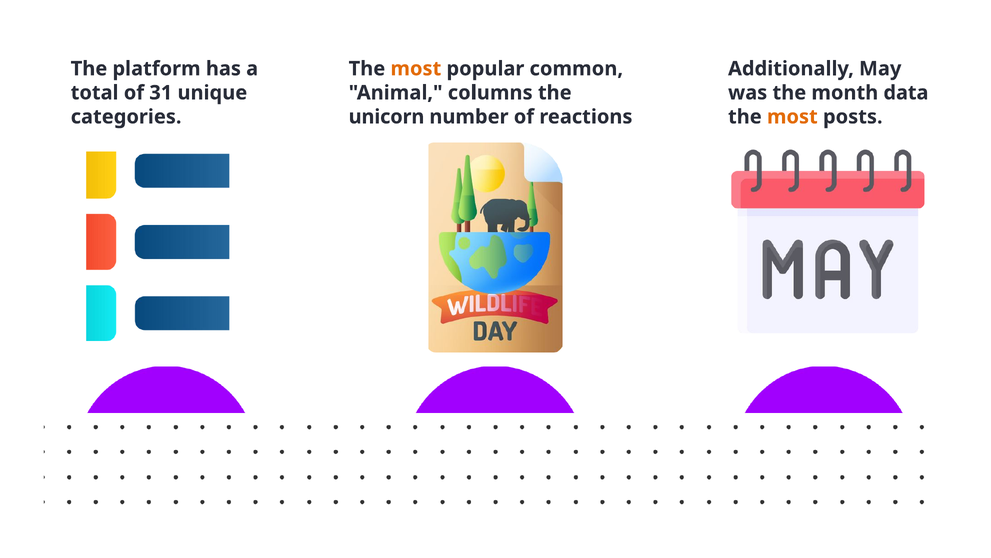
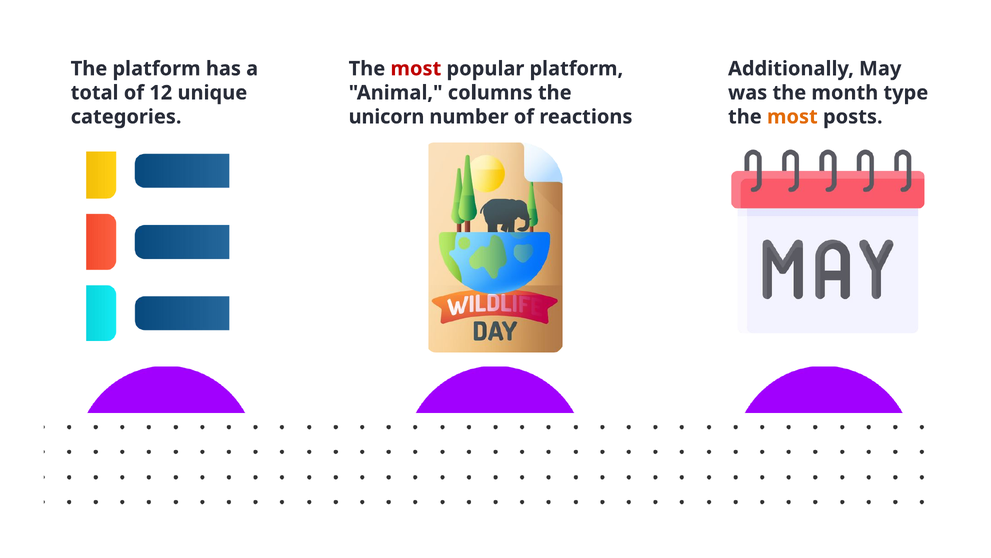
most at (416, 69) colour: orange -> red
popular common: common -> platform
31: 31 -> 12
data: data -> type
